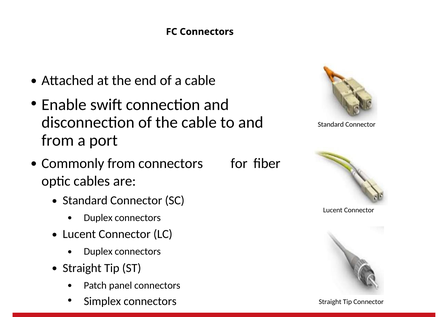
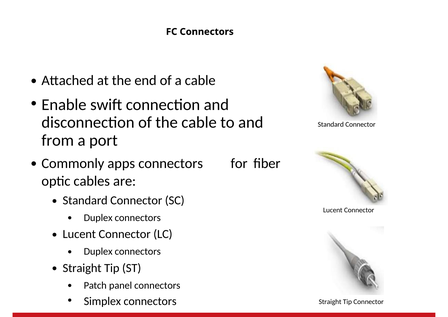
Commonly from: from -> apps
